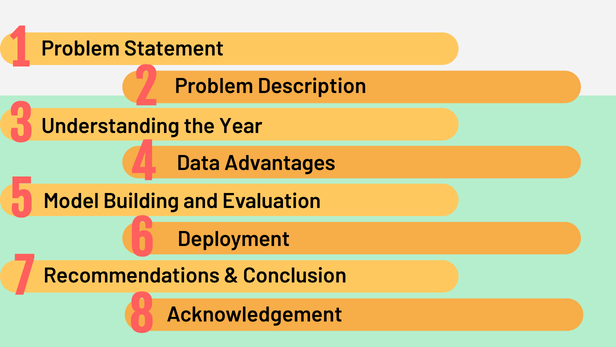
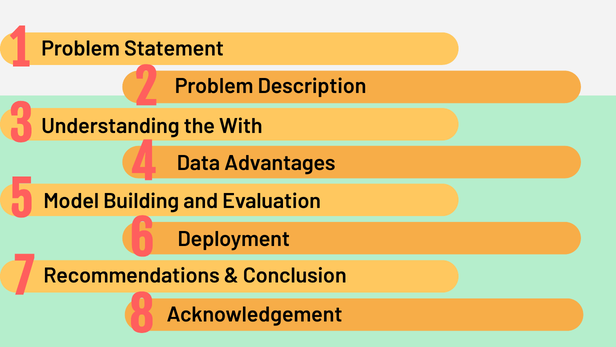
Year: Year -> With
